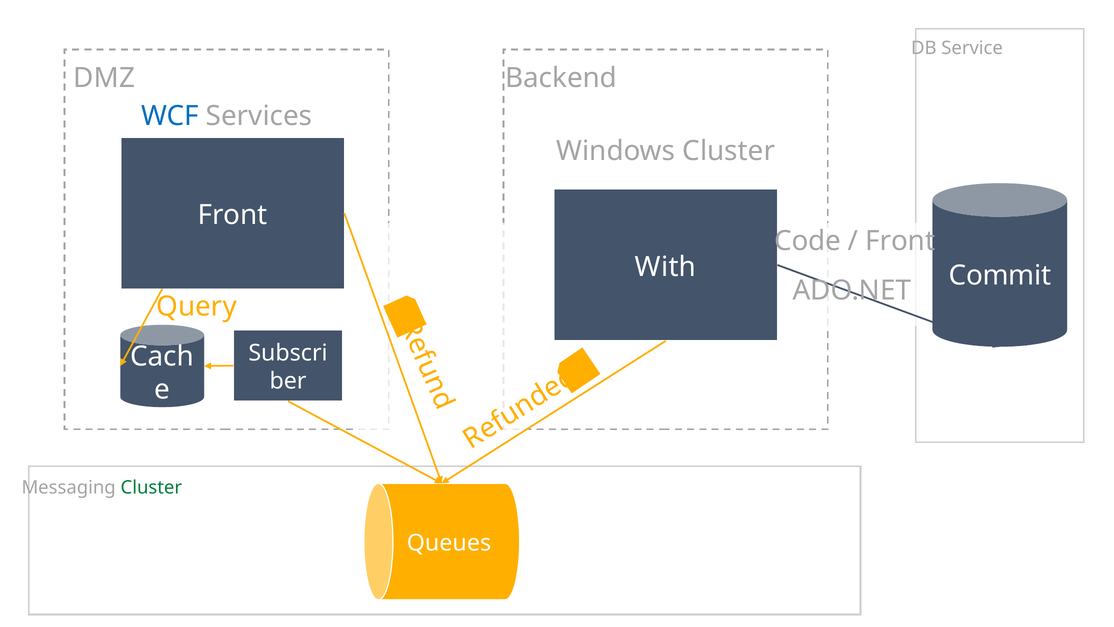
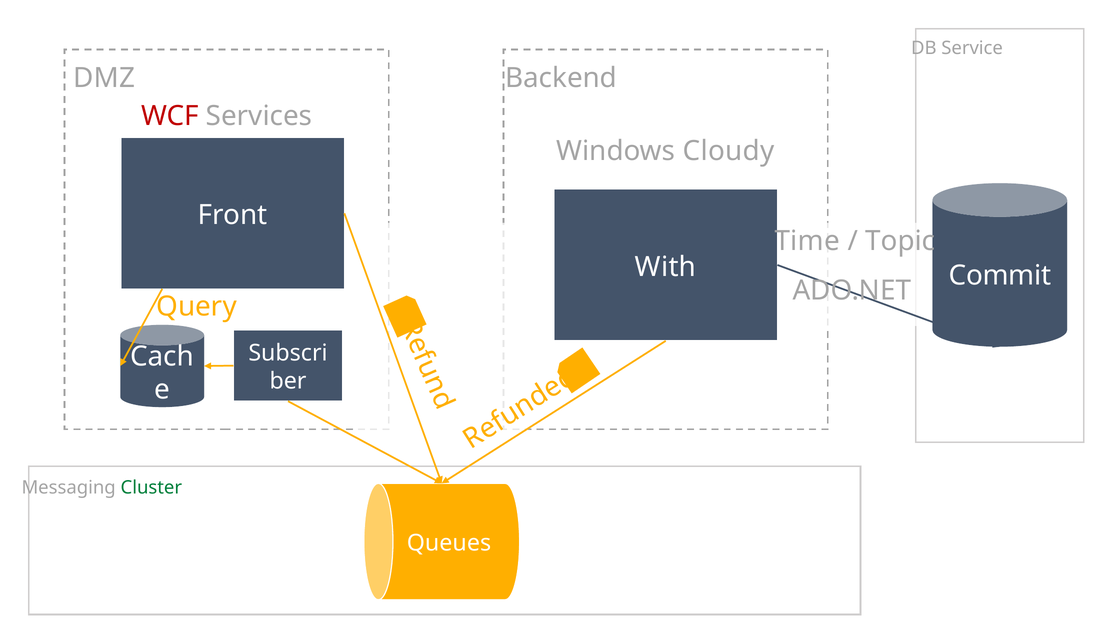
WCF colour: blue -> red
Windows Cluster: Cluster -> Cloudy
Code: Code -> Time
Front at (900, 241): Front -> Topic
